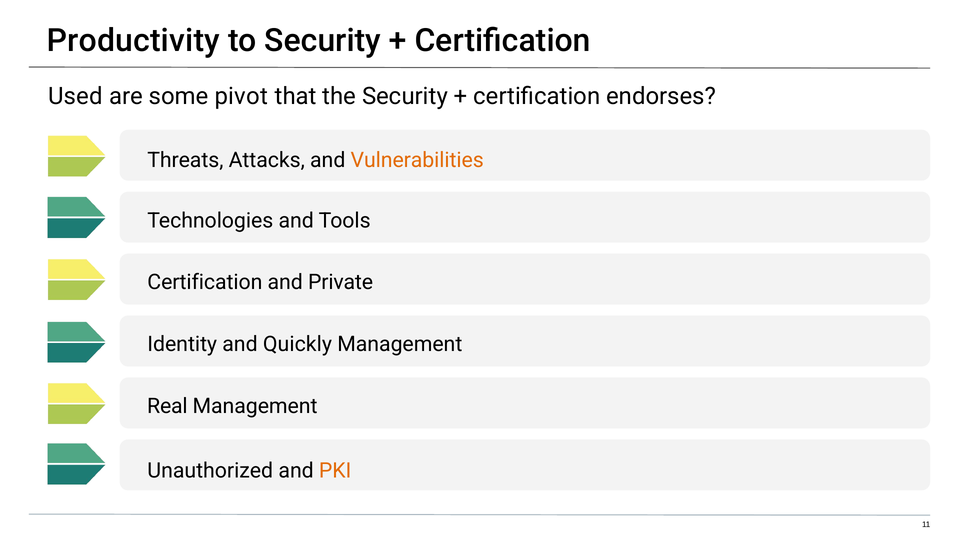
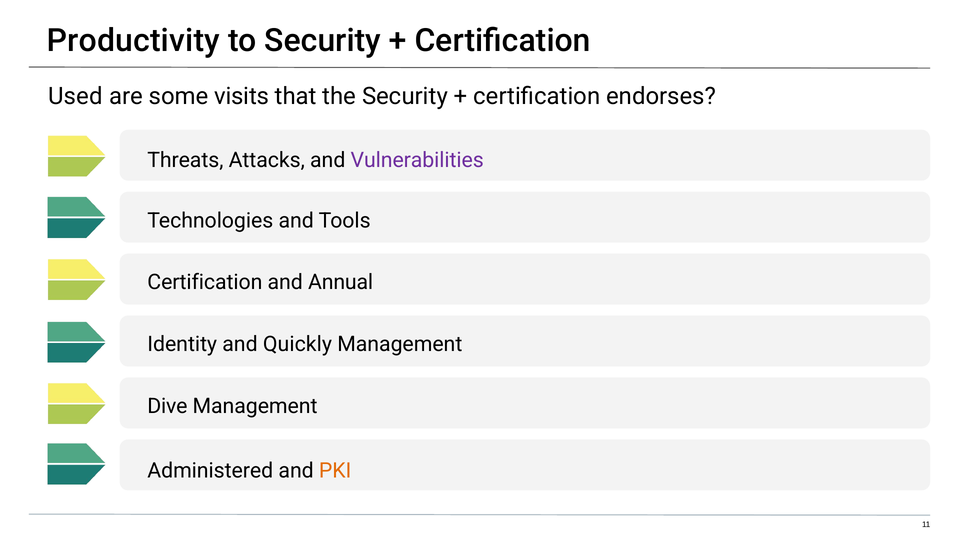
pivot: pivot -> visits
Vulnerabilities colour: orange -> purple
Private: Private -> Annual
Real: Real -> Dive
Unauthorized: Unauthorized -> Administered
